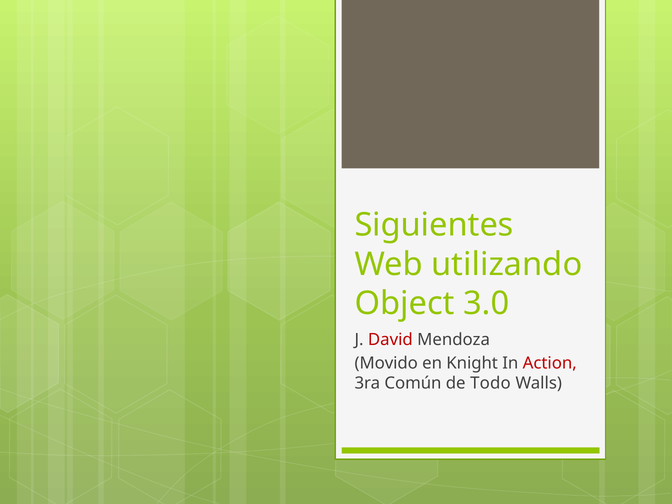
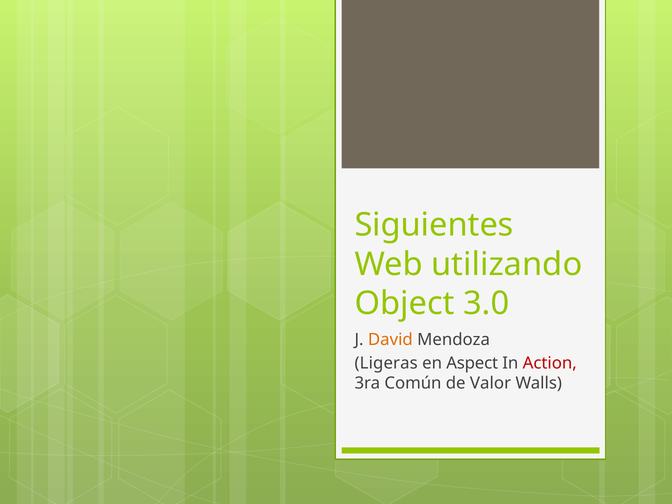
David colour: red -> orange
Movido: Movido -> Ligeras
Knight: Knight -> Aspect
Todo: Todo -> Valor
